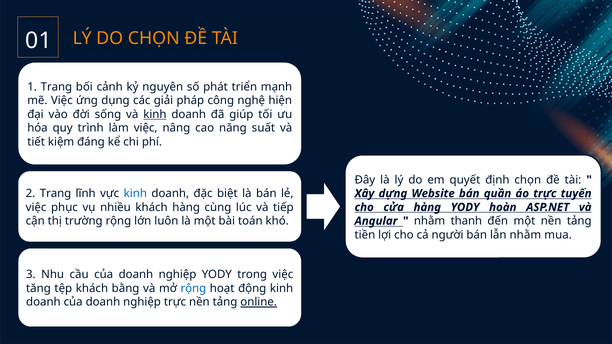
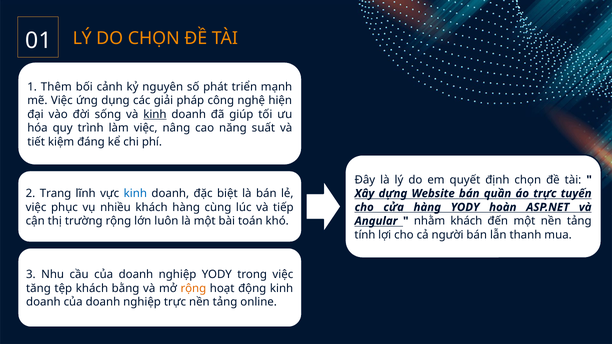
1 Trang: Trang -> Thêm
nhằm thanh: thanh -> khách
tiền: tiền -> tính
lẫn nhằm: nhằm -> thanh
rộng at (193, 289) colour: blue -> orange
online underline: present -> none
